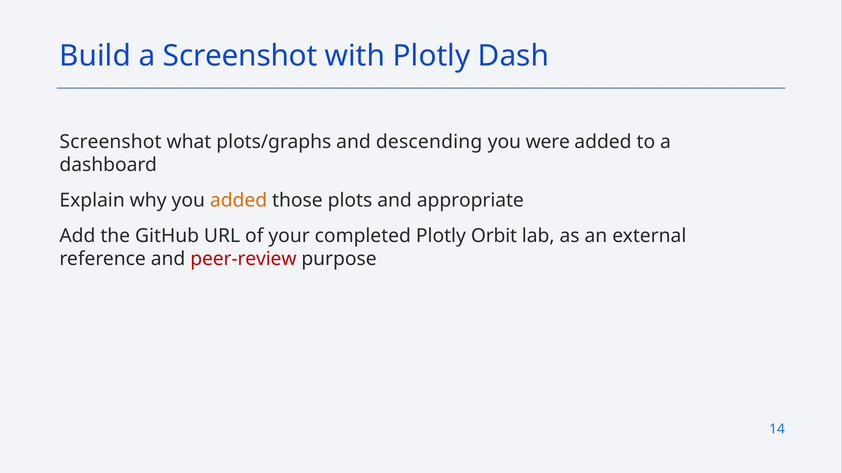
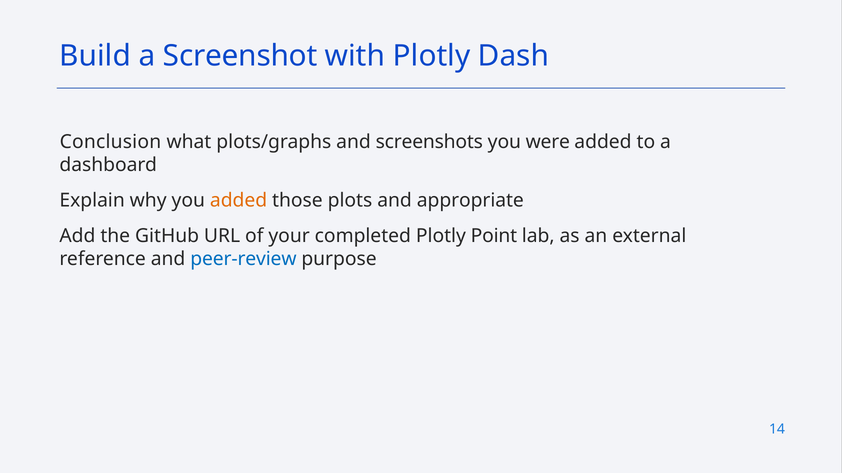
Screenshot at (110, 142): Screenshot -> Conclusion
descending: descending -> screenshots
Orbit: Orbit -> Point
peer-review colour: red -> blue
